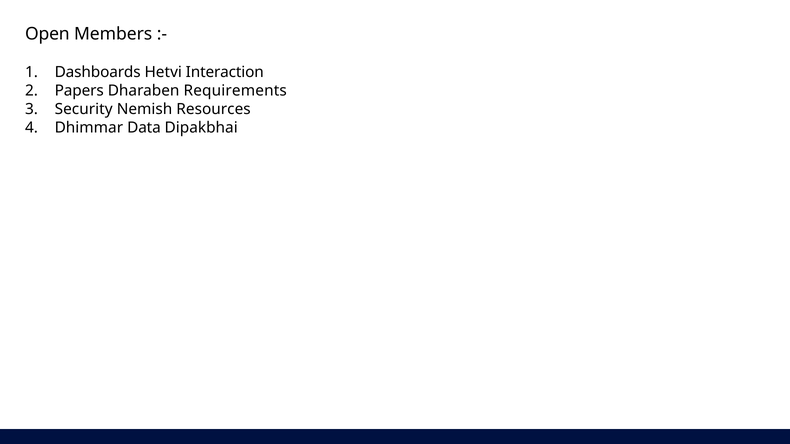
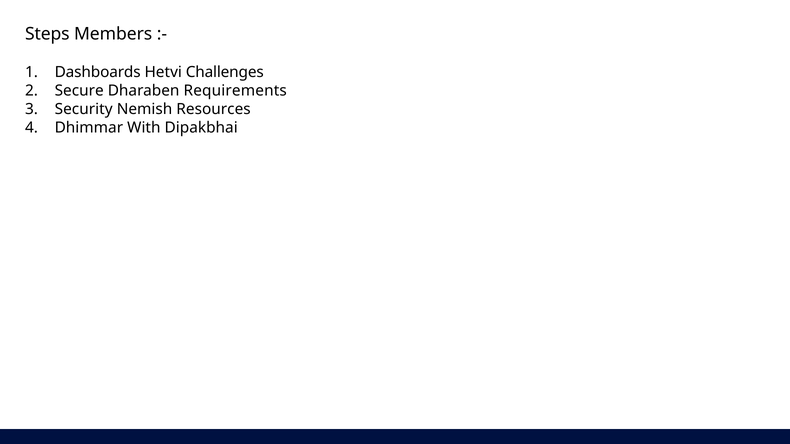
Open: Open -> Steps
Interaction: Interaction -> Challenges
Papers: Papers -> Secure
Data: Data -> With
